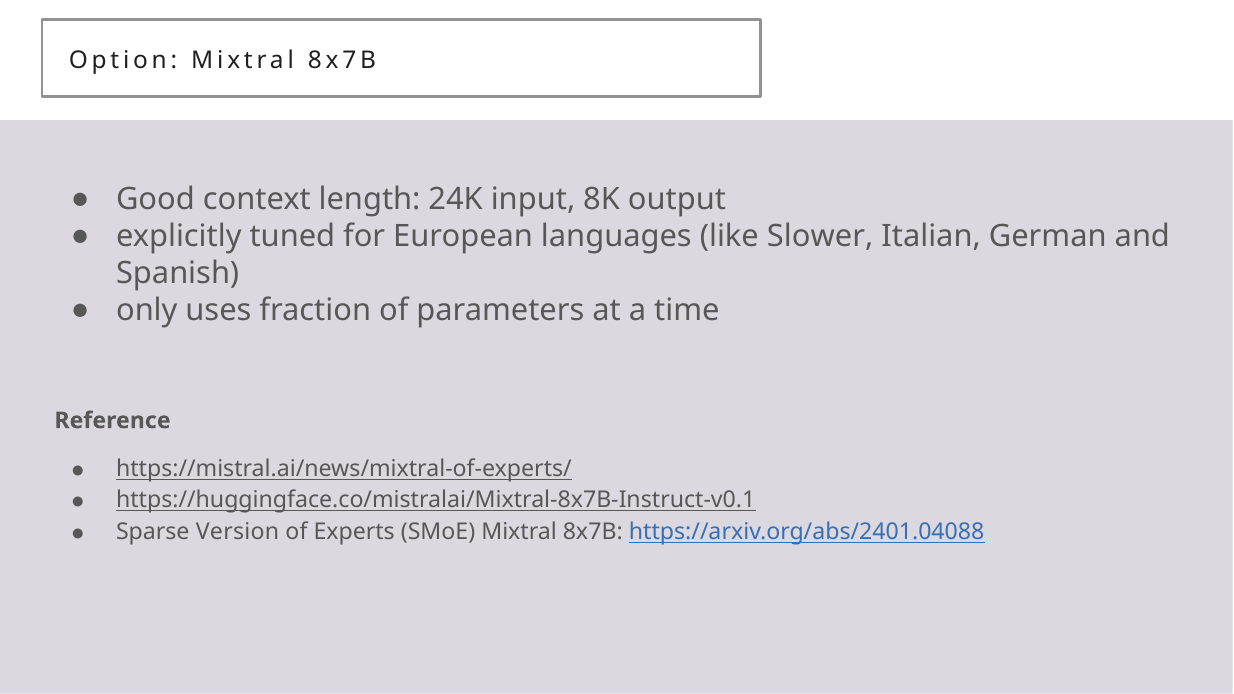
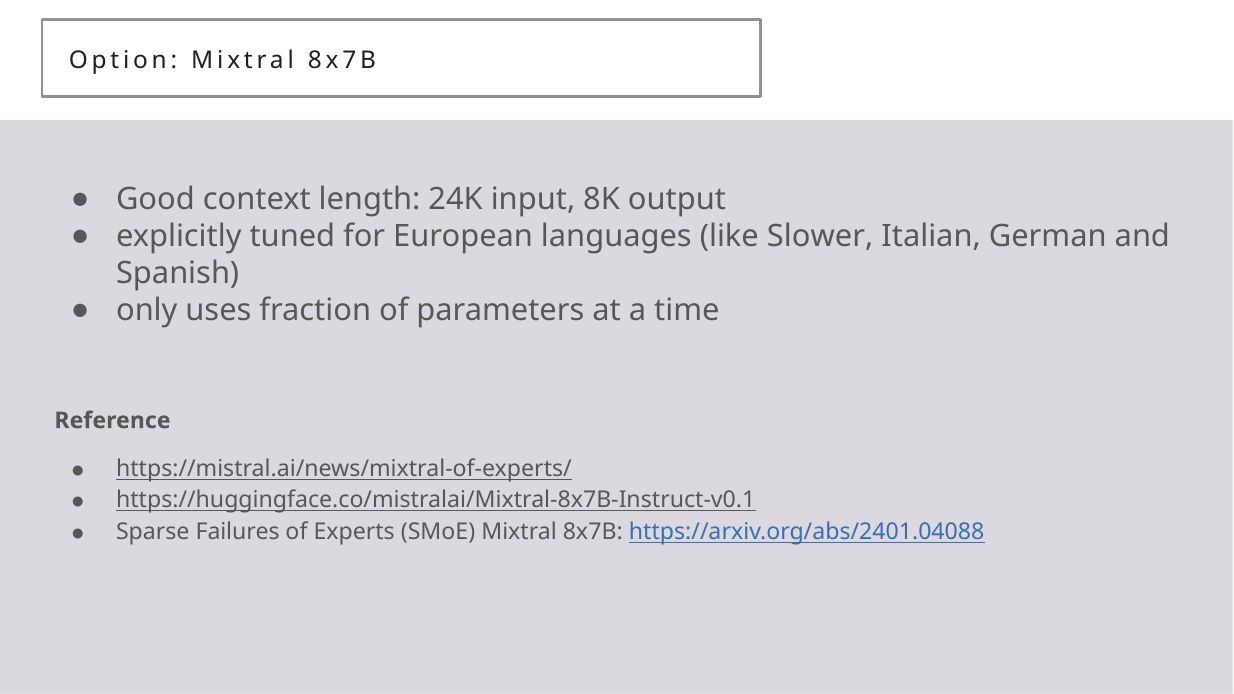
Version: Version -> Failures
